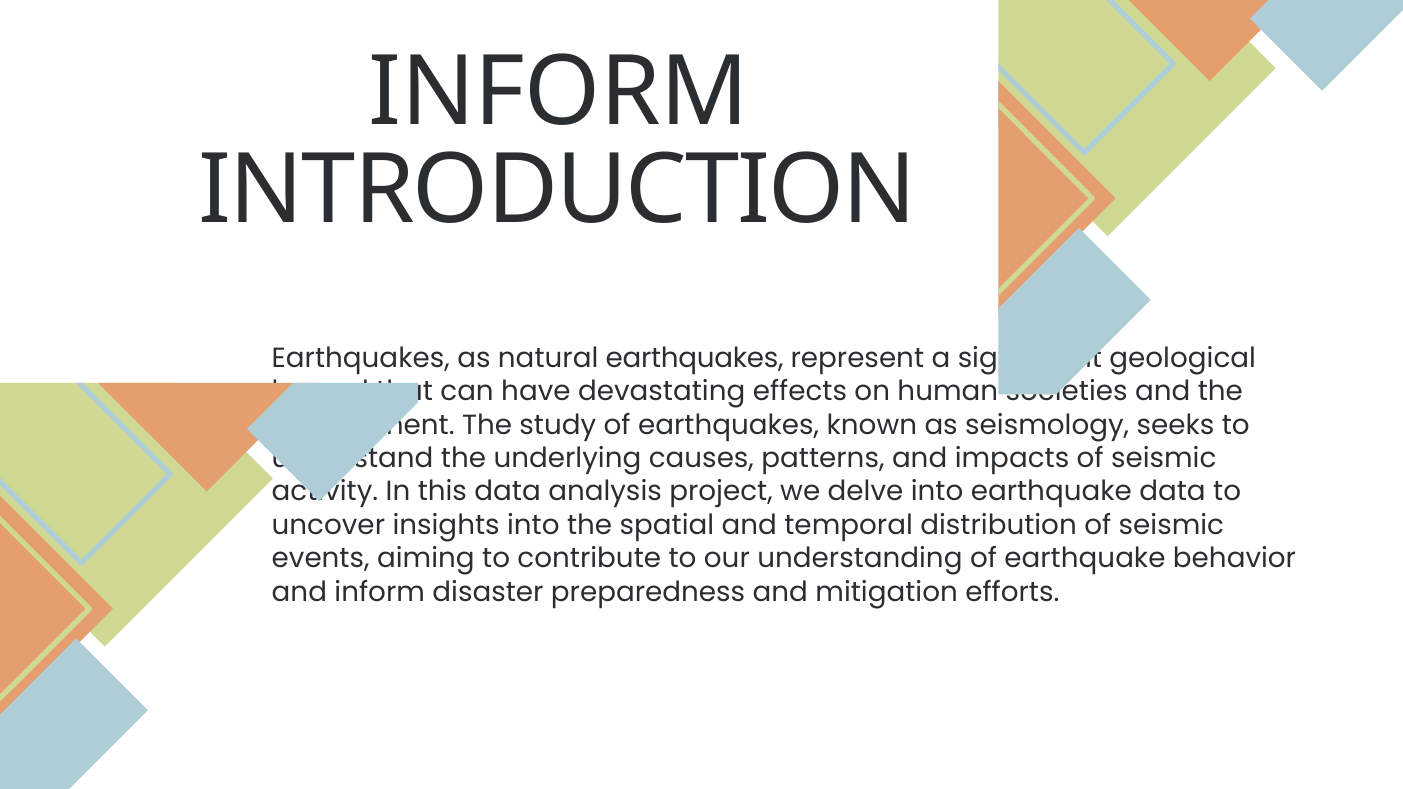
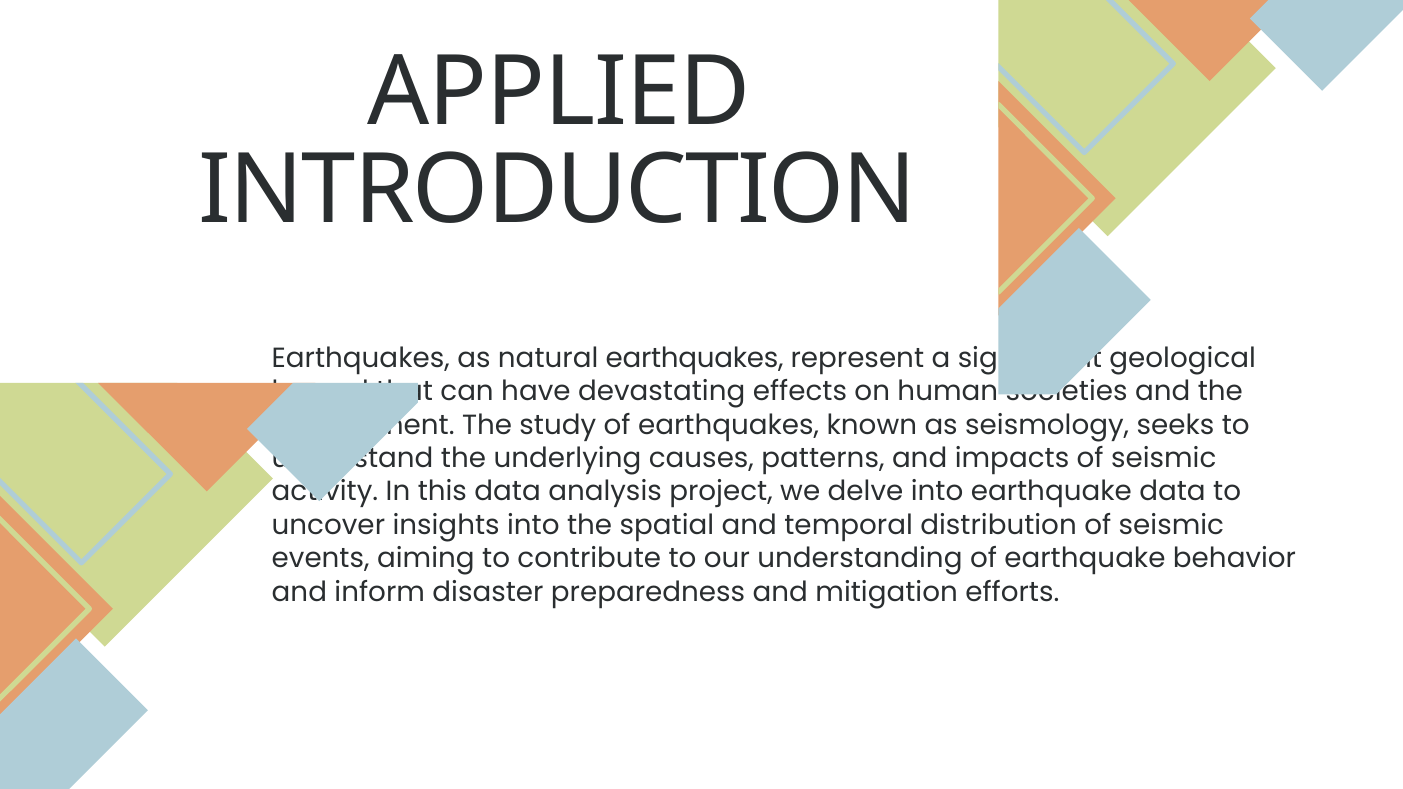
INFORM at (559, 93): INFORM -> APPLIED
